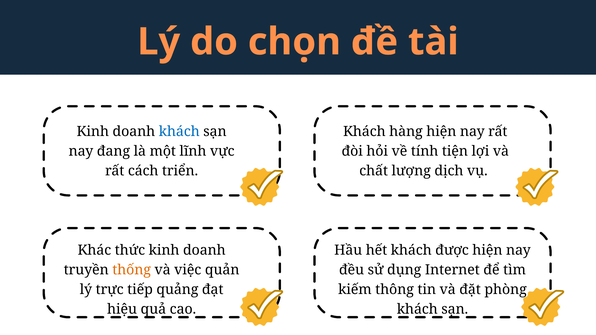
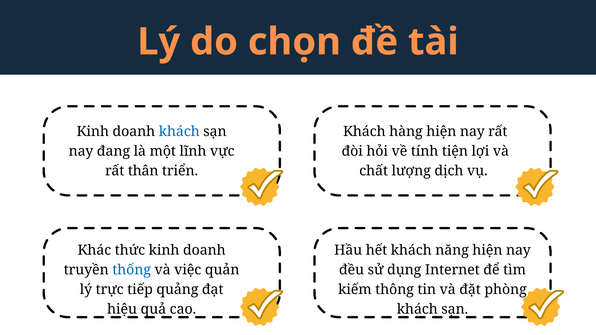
cách: cách -> thân
được: được -> năng
thống colour: orange -> blue
